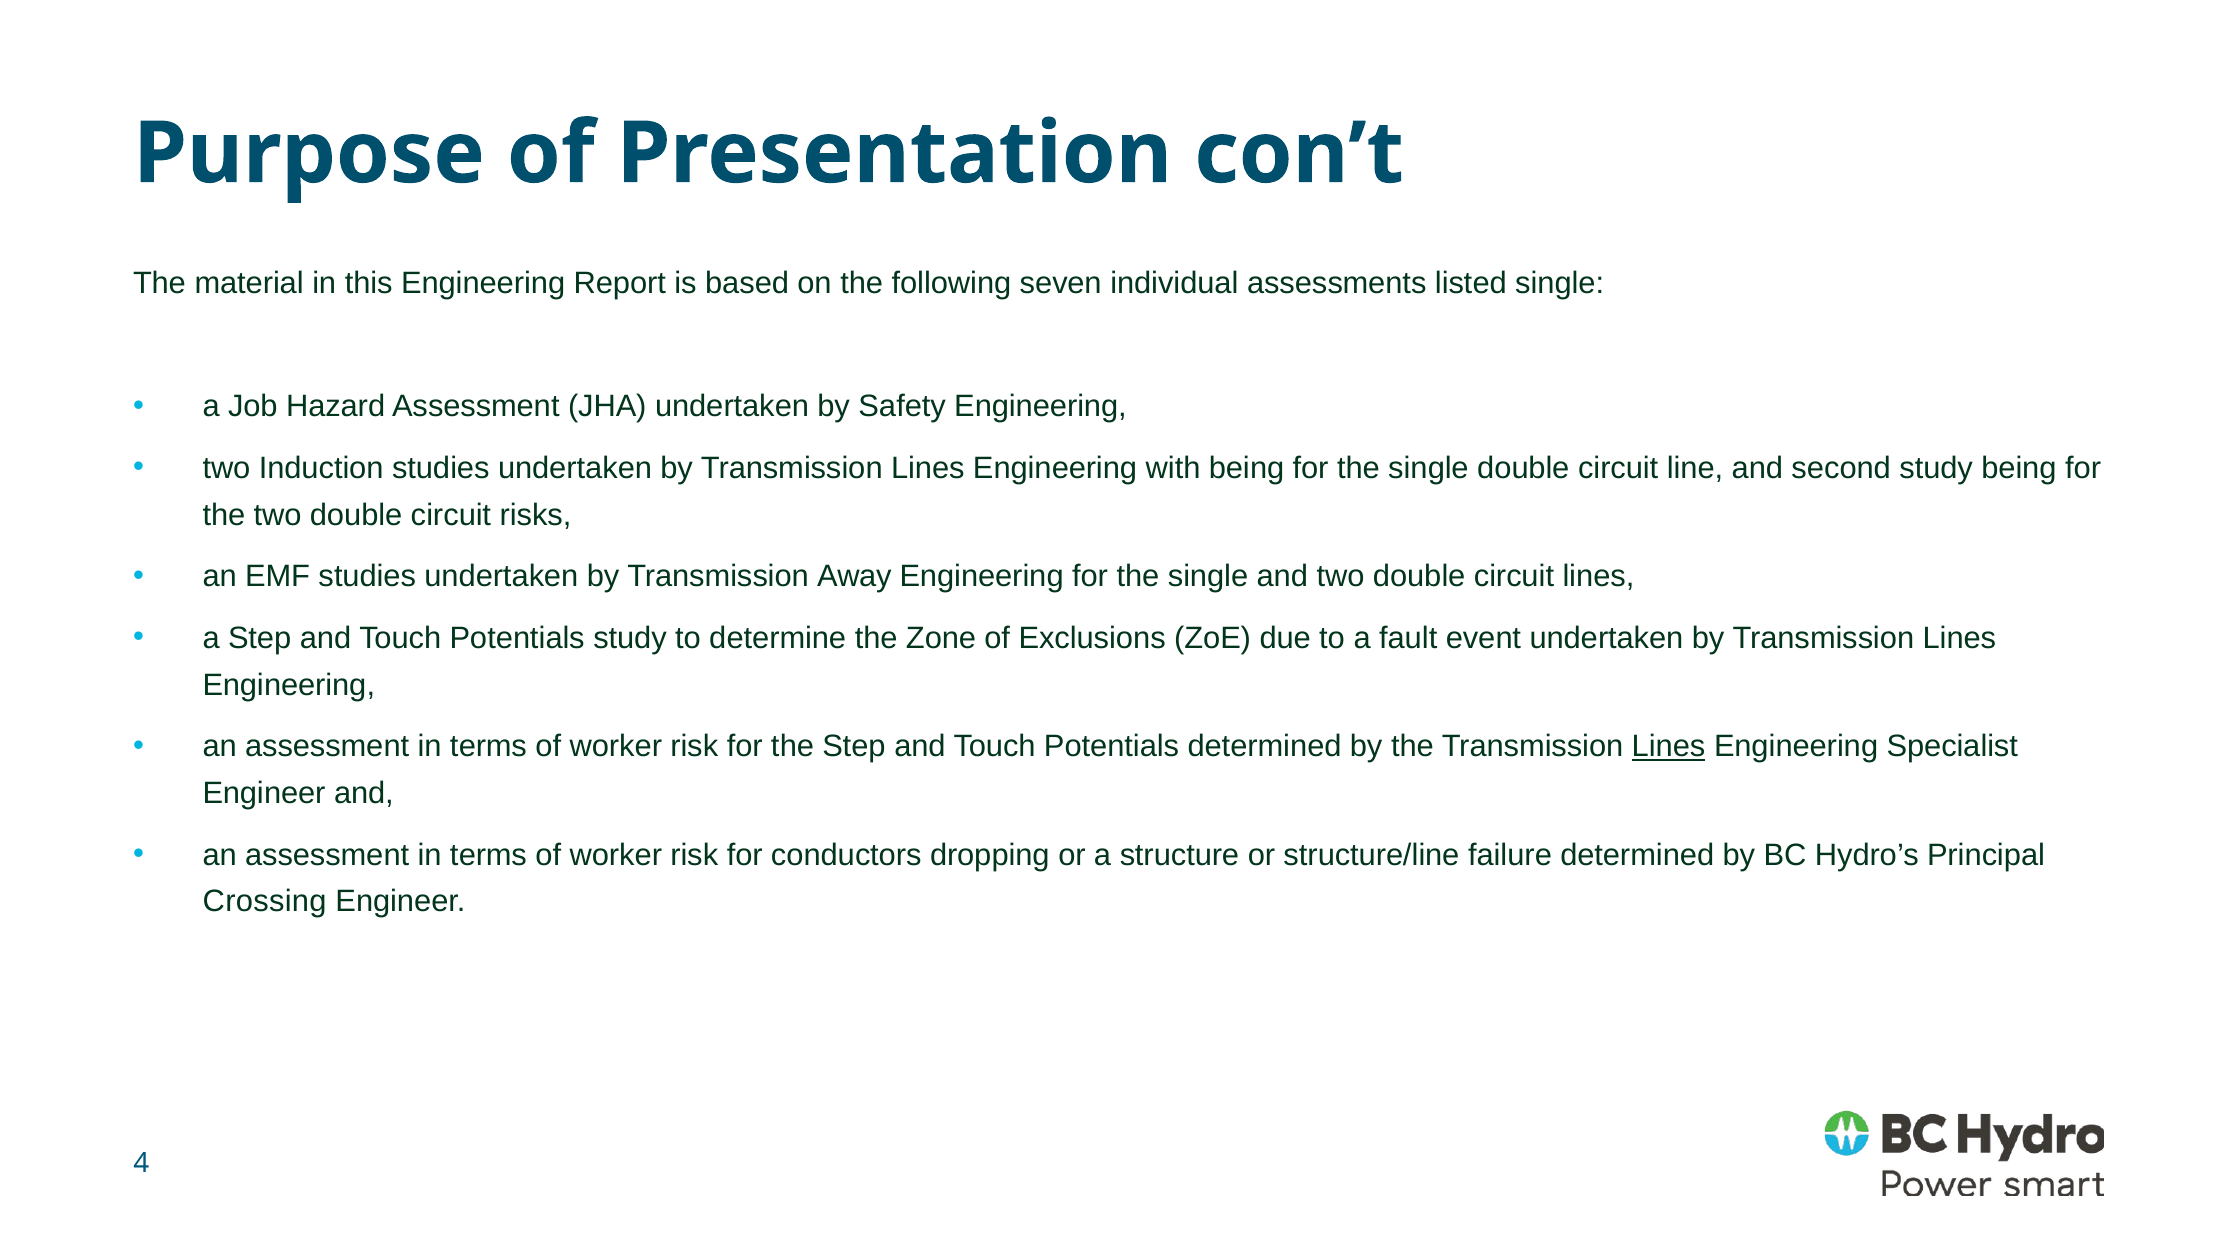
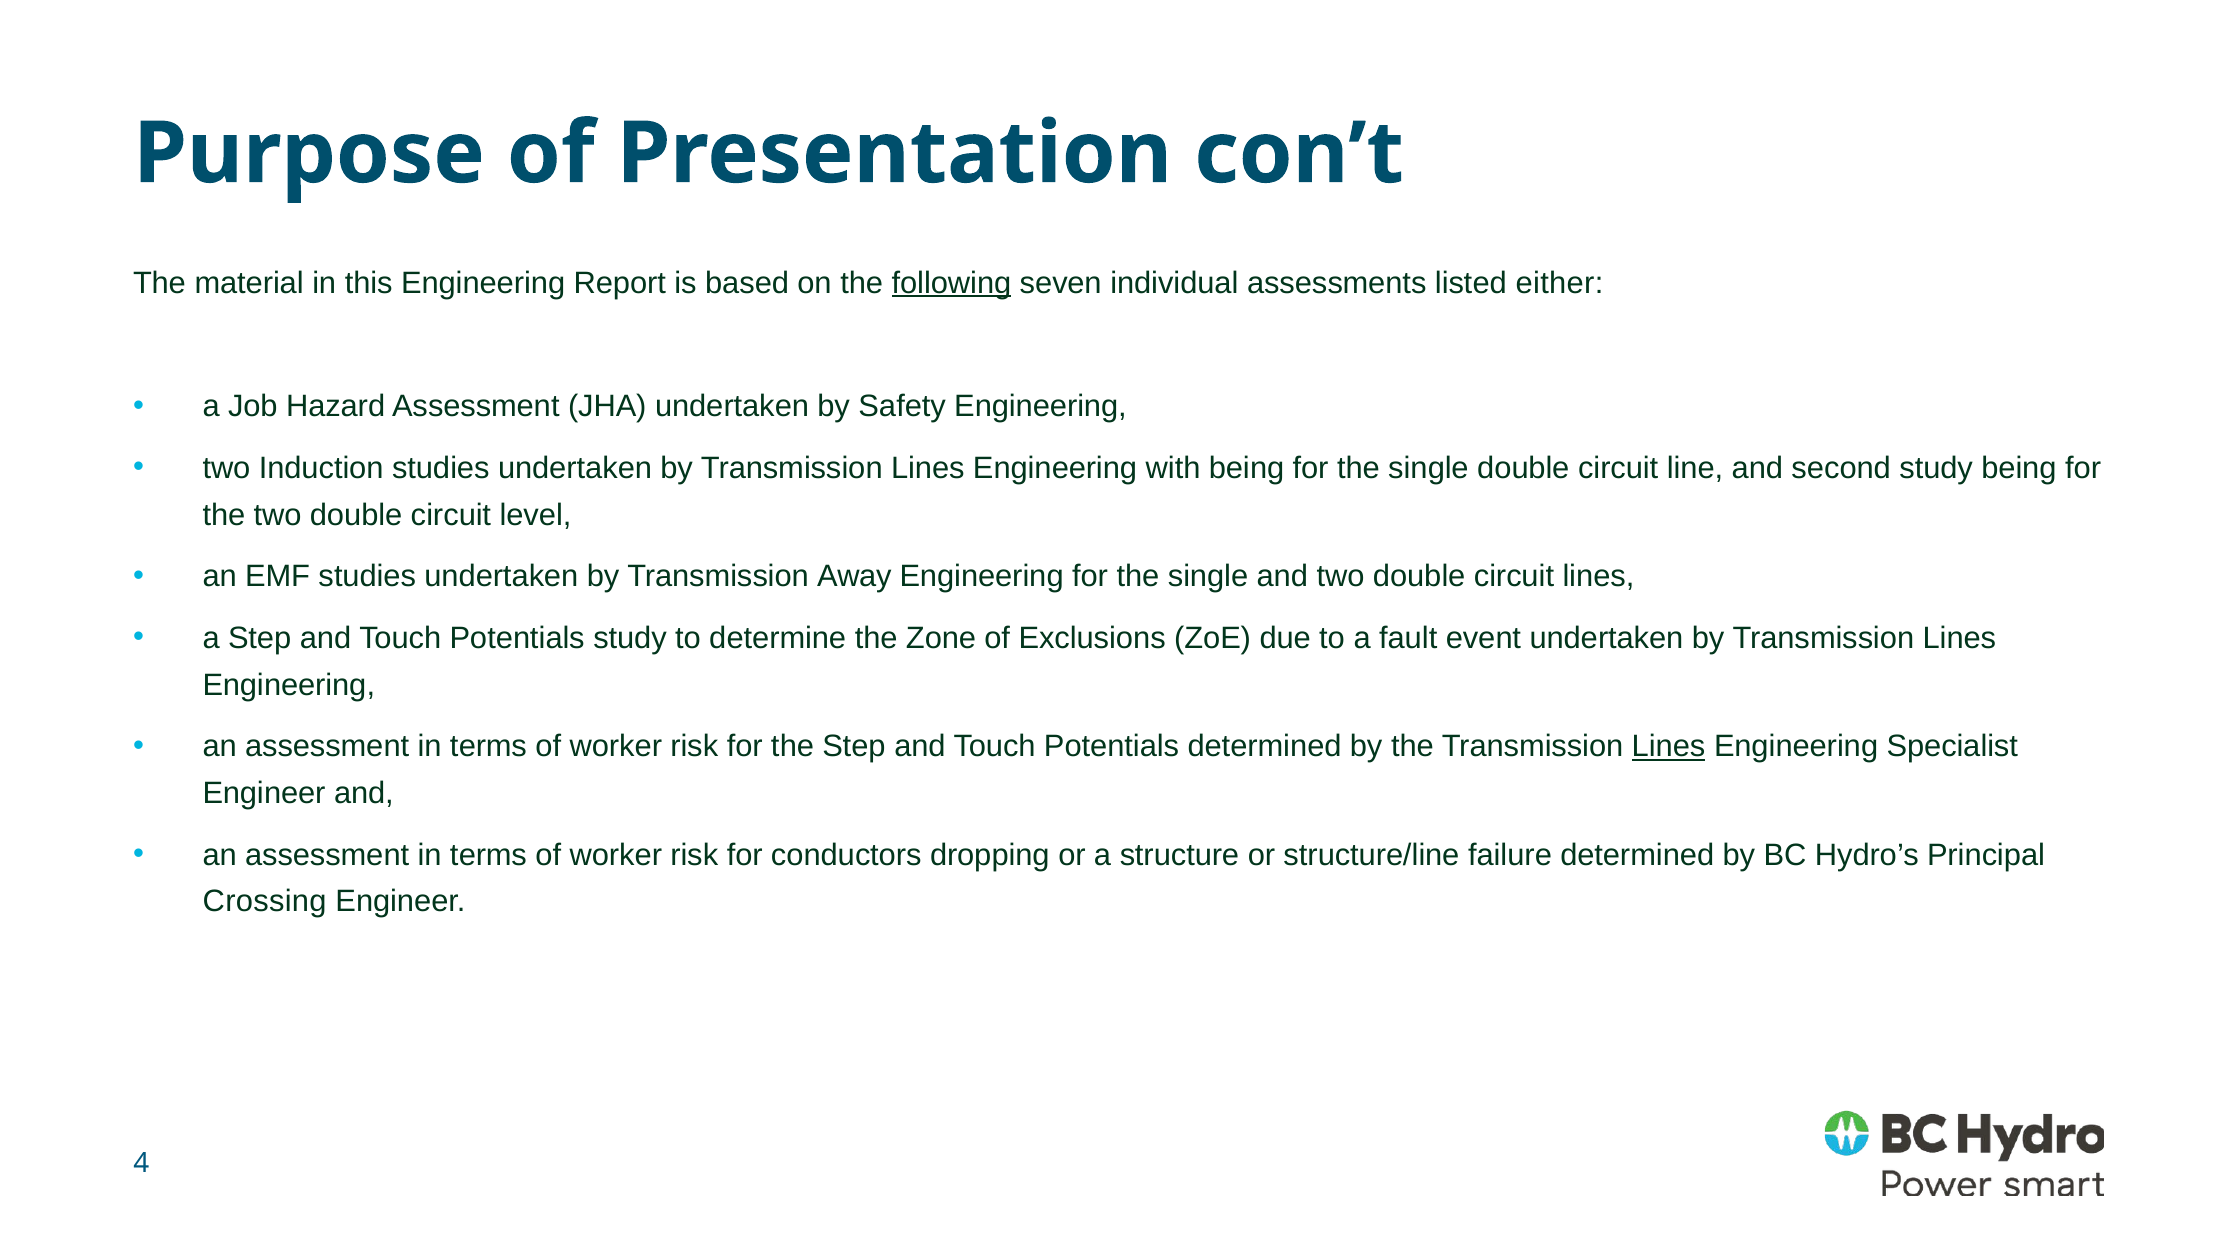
following underline: none -> present
listed single: single -> either
risks: risks -> level
